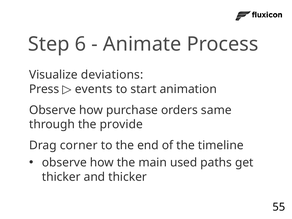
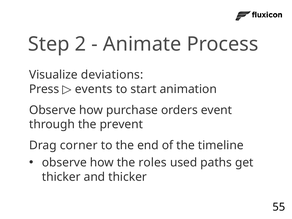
6: 6 -> 2
same: same -> event
provide: provide -> prevent
main: main -> roles
